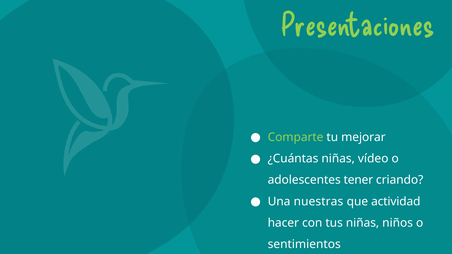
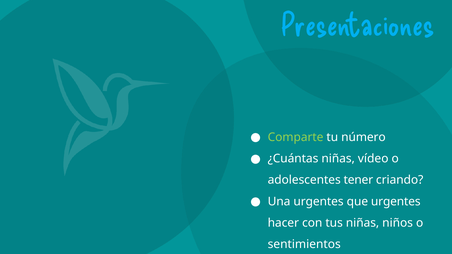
Presentaciones colour: light green -> light blue
mejorar: mejorar -> número
Una nuestras: nuestras -> urgentes
que actividad: actividad -> urgentes
